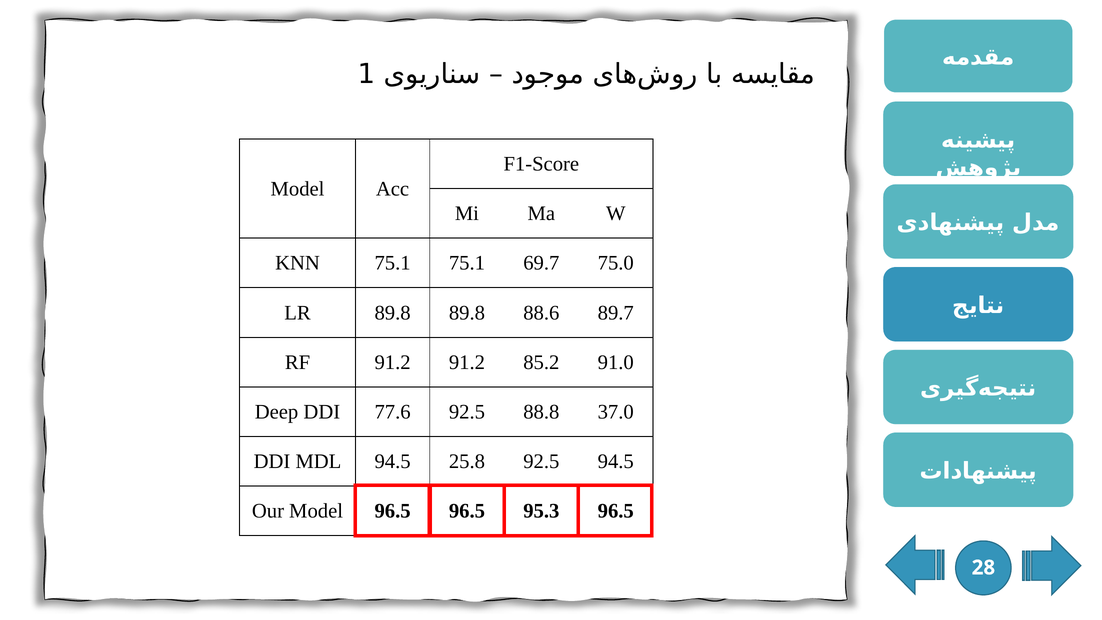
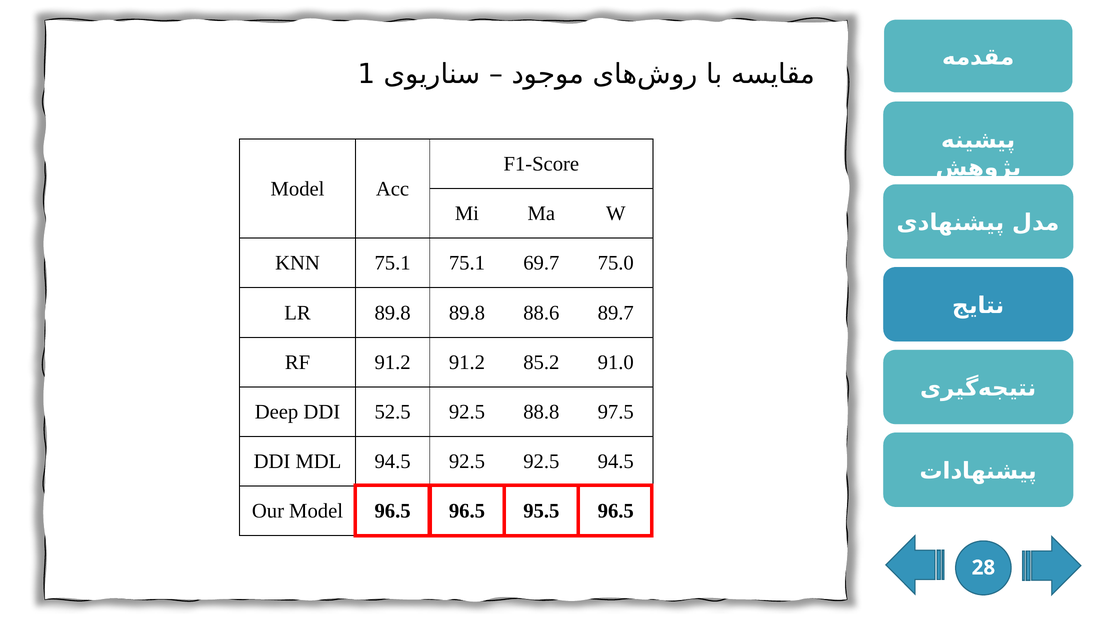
77.6: 77.6 -> 52.5
37.0: 37.0 -> 97.5
94.5 25.8: 25.8 -> 92.5
95.3: 95.3 -> 95.5
